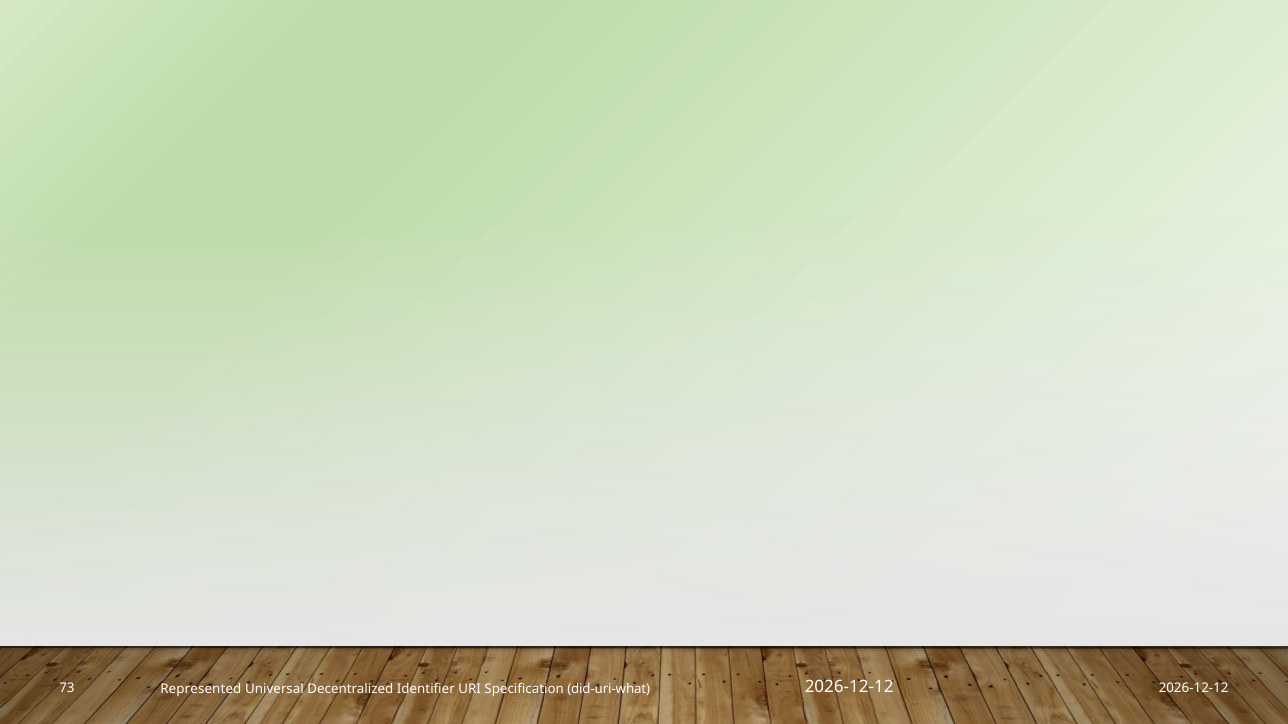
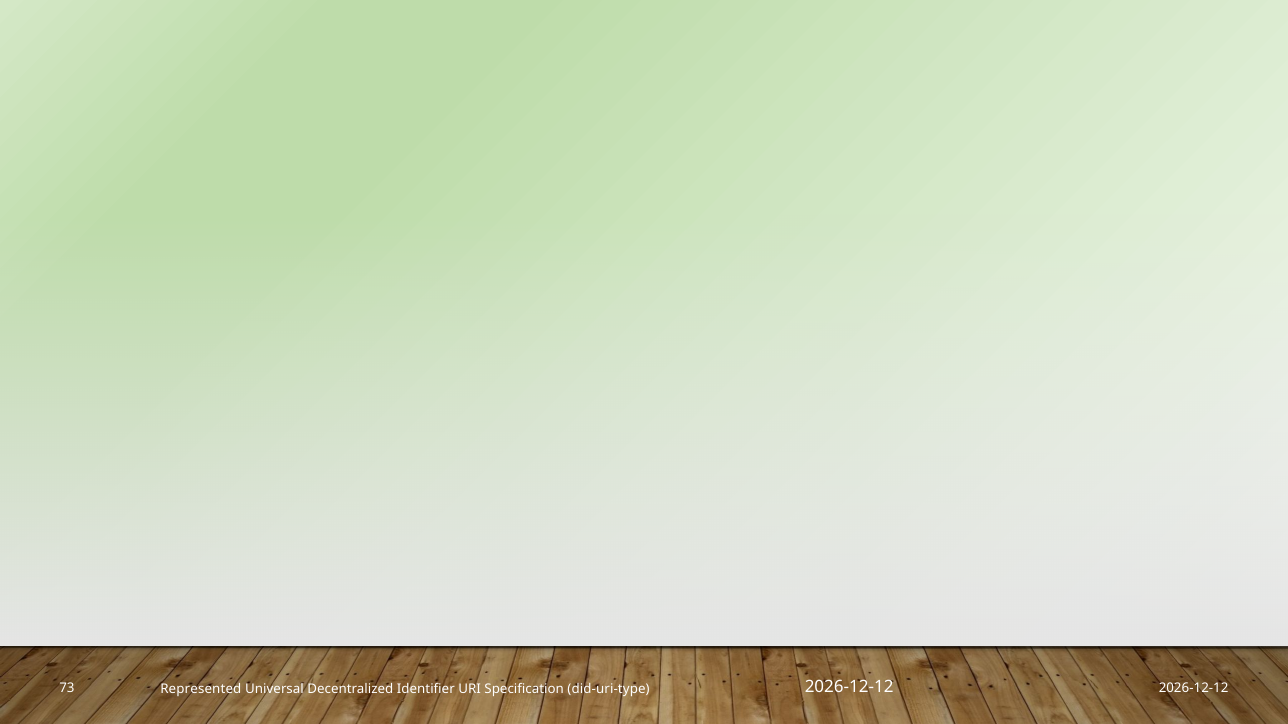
did-uri-what: did-uri-what -> did-uri-type
